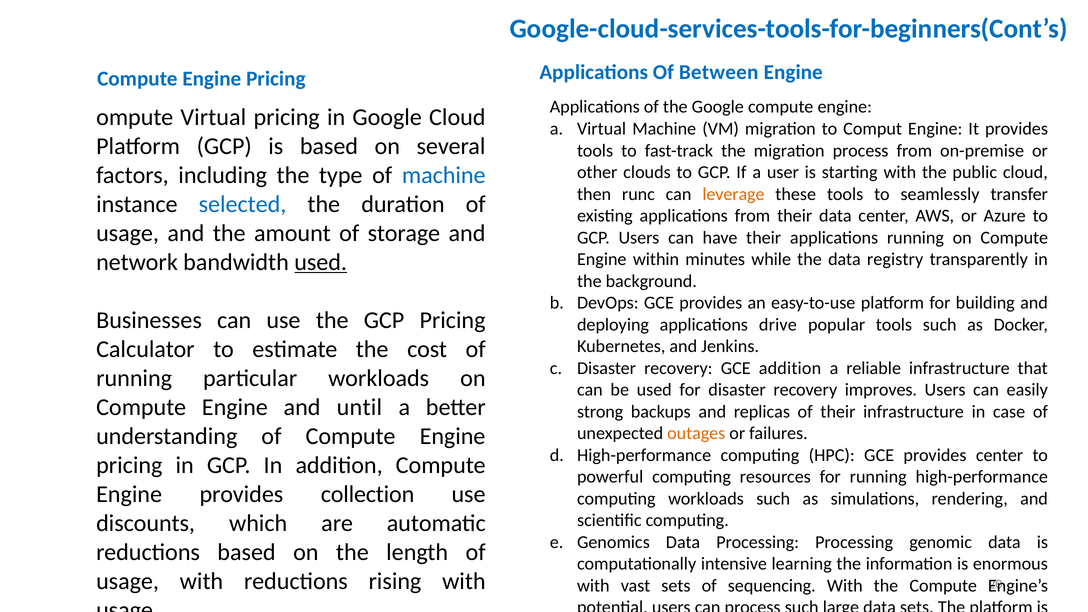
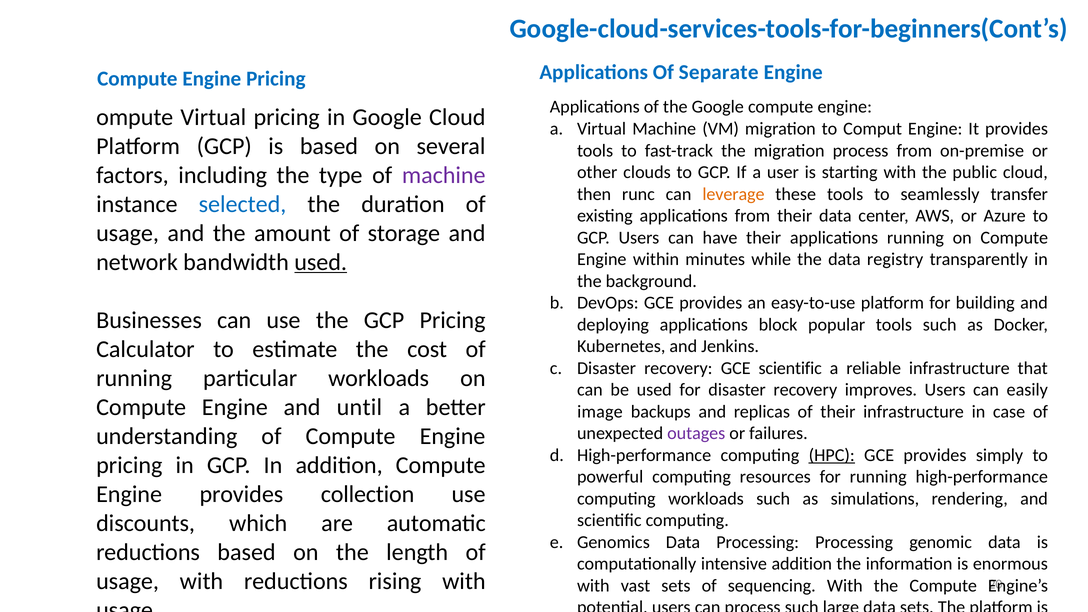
Between: Between -> Separate
machine at (444, 175) colour: blue -> purple
drive: drive -> block
GCE addition: addition -> scientific
strong: strong -> image
outages colour: orange -> purple
HPC underline: none -> present
provides center: center -> simply
intensive learning: learning -> addition
